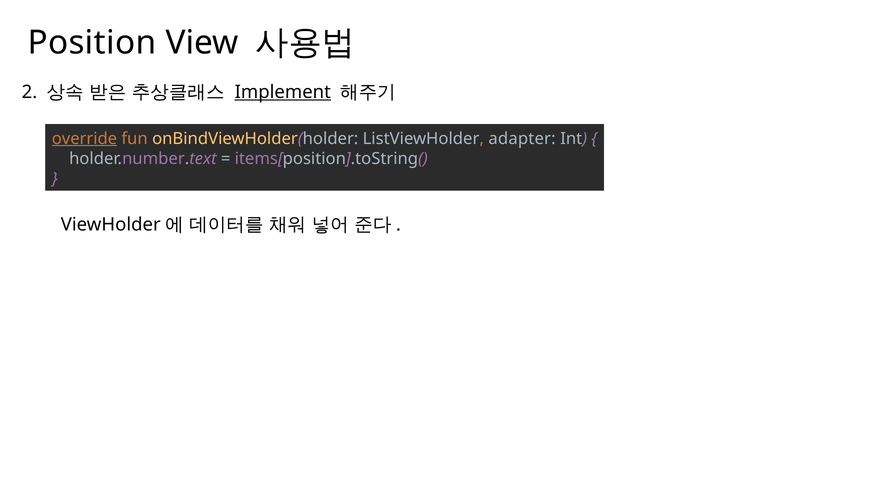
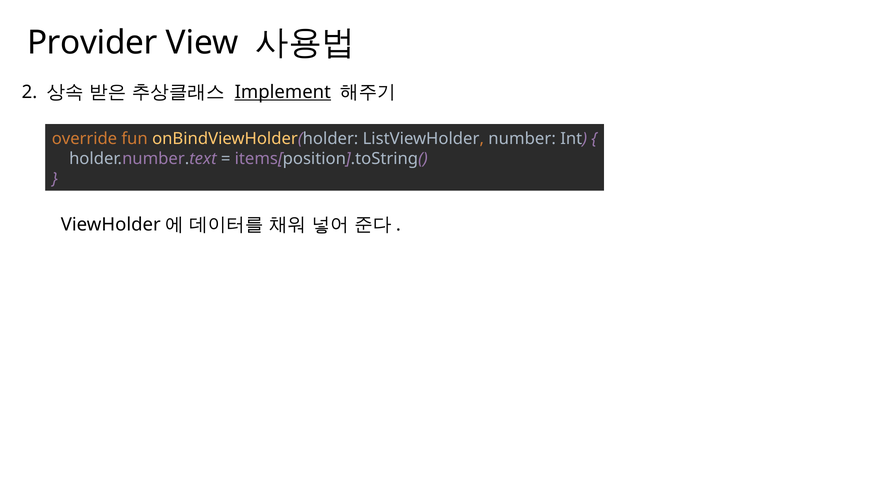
Position: Position -> Provider
override underline: present -> none
adapter: adapter -> number
